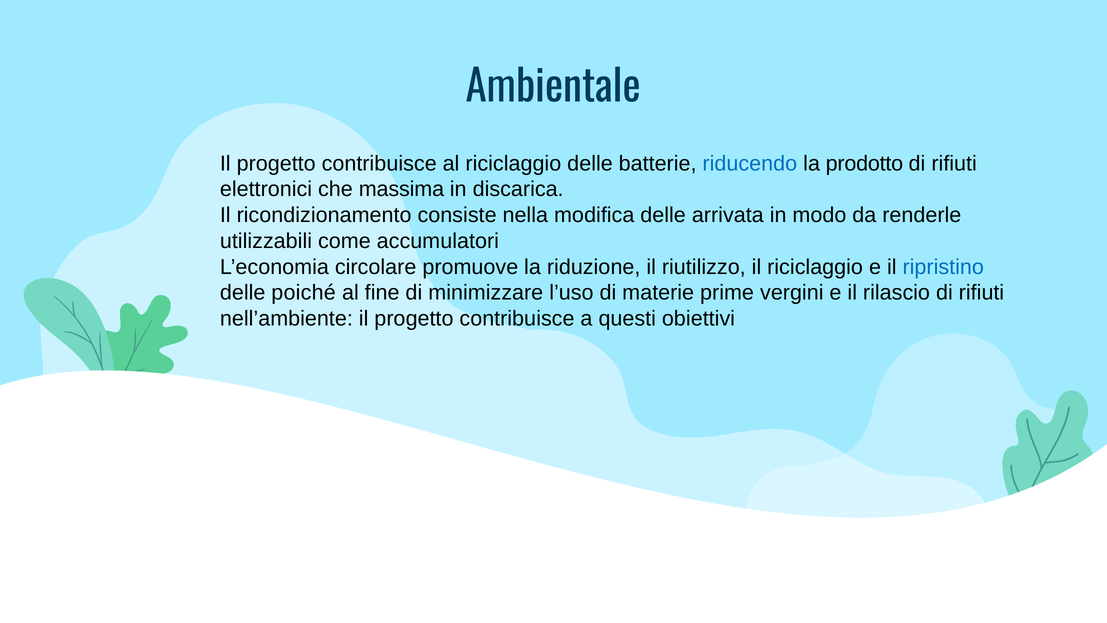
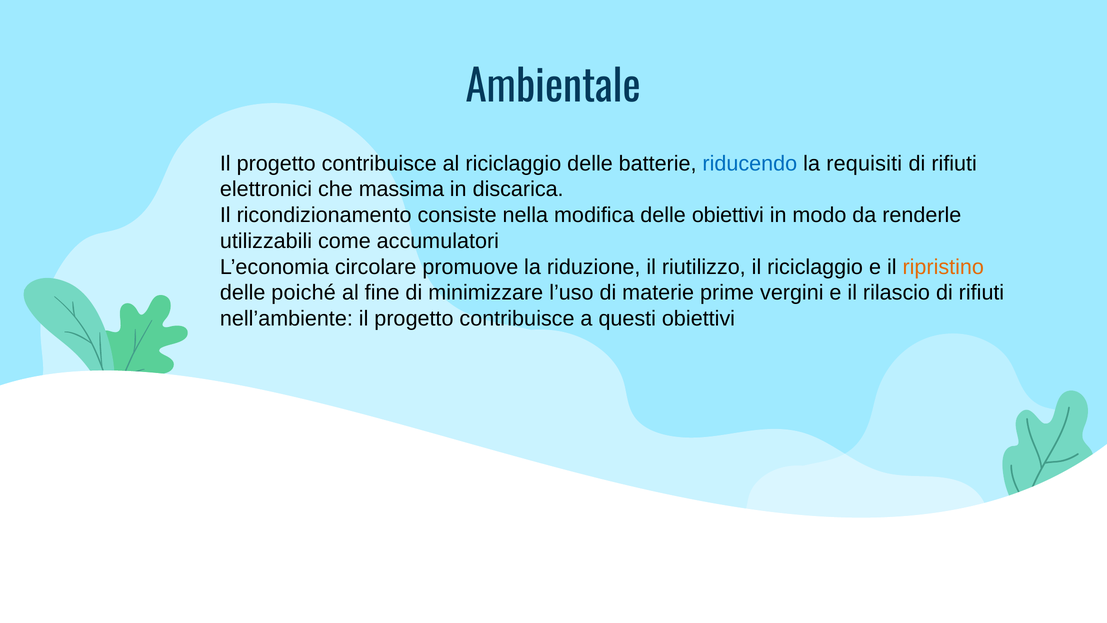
prodotto: prodotto -> requisiti
delle arrivata: arrivata -> obiettivi
ripristino colour: blue -> orange
